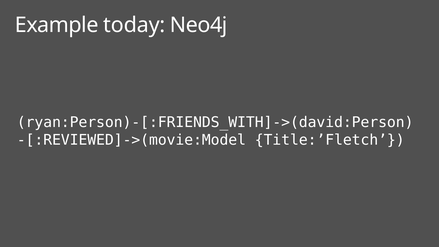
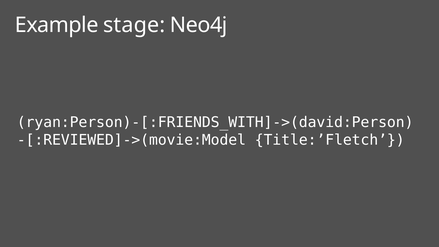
today: today -> stage
